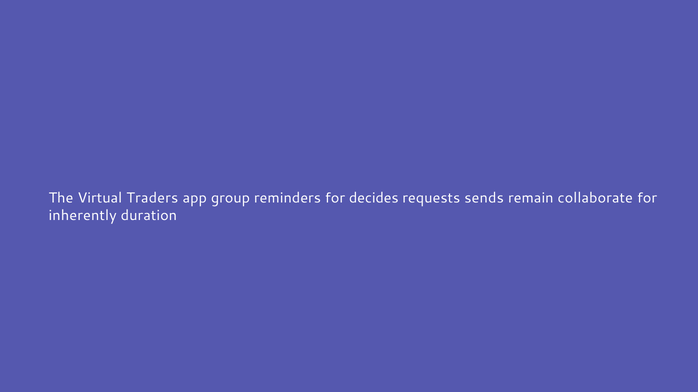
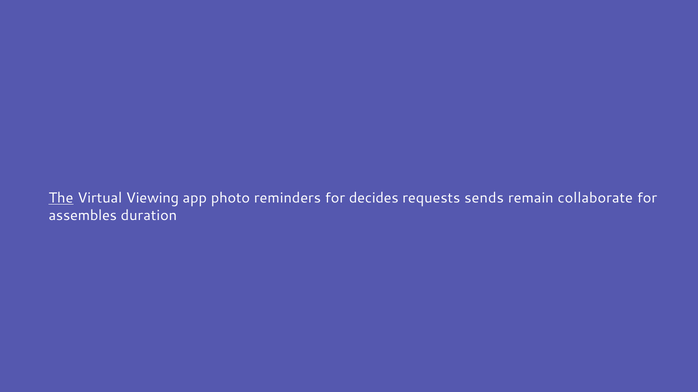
The underline: none -> present
Traders: Traders -> Viewing
group: group -> photo
inherently: inherently -> assembles
